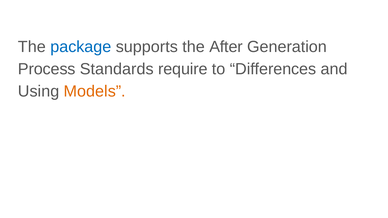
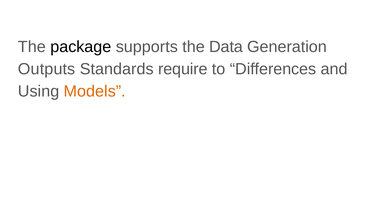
package colour: blue -> black
After: After -> Data
Process: Process -> Outputs
